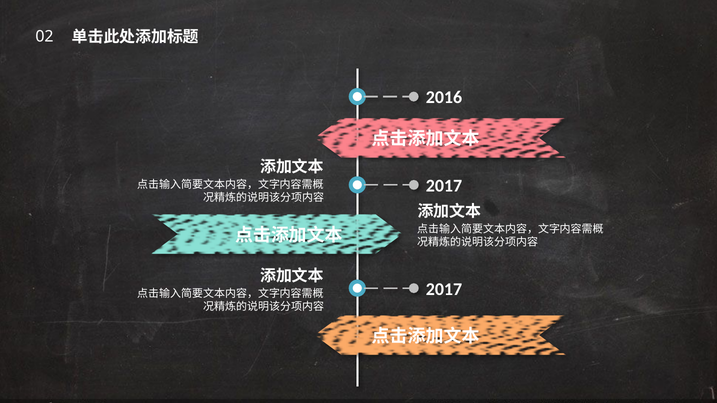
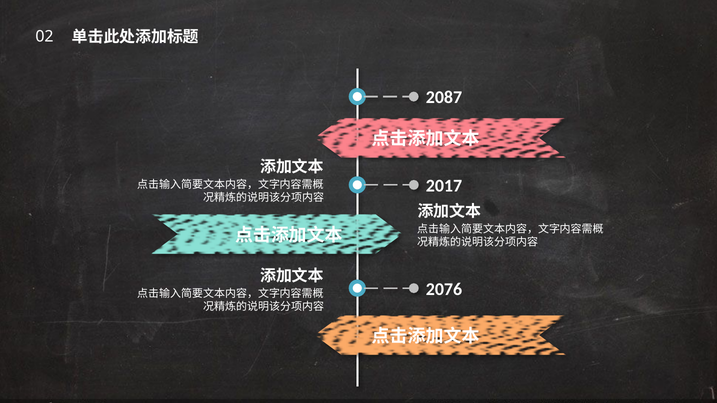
2016: 2016 -> 2087
2017 at (444, 290): 2017 -> 2076
